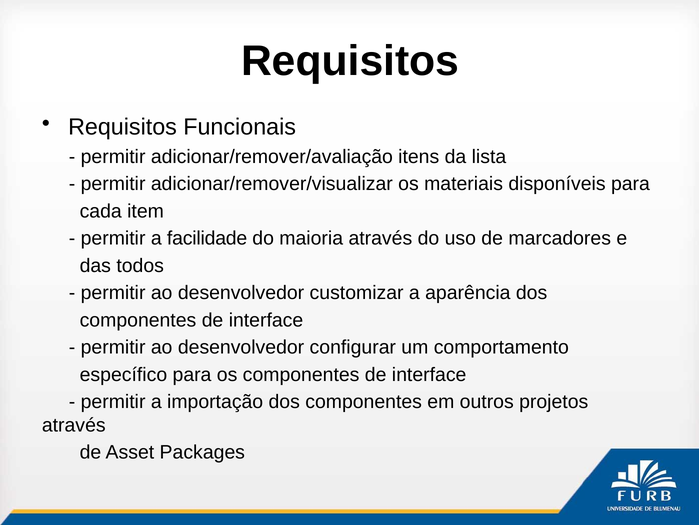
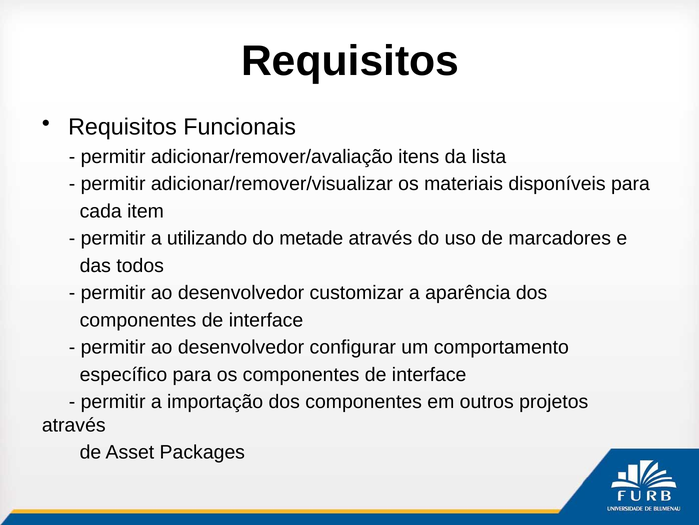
facilidade: facilidade -> utilizando
maioria: maioria -> metade
